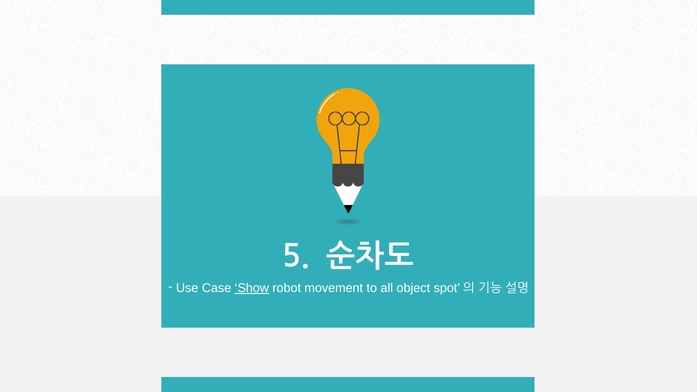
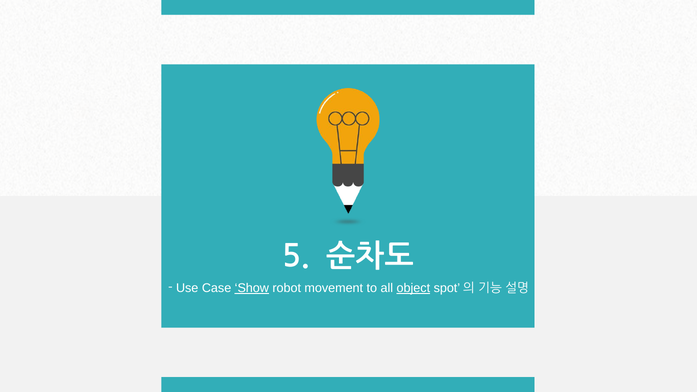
object underline: none -> present
